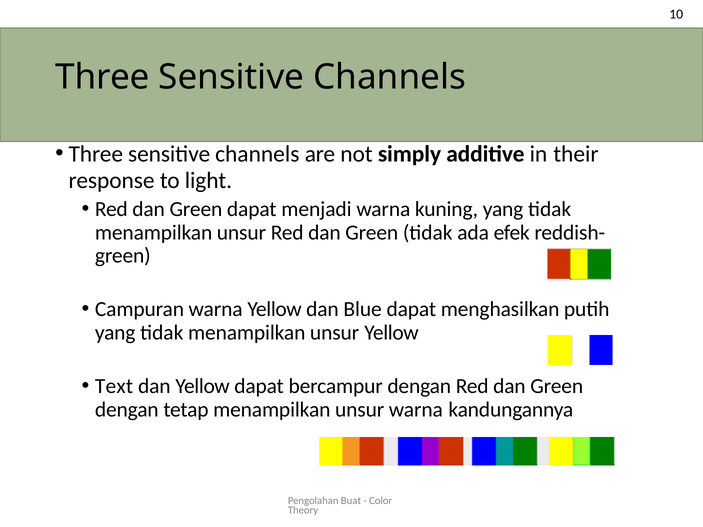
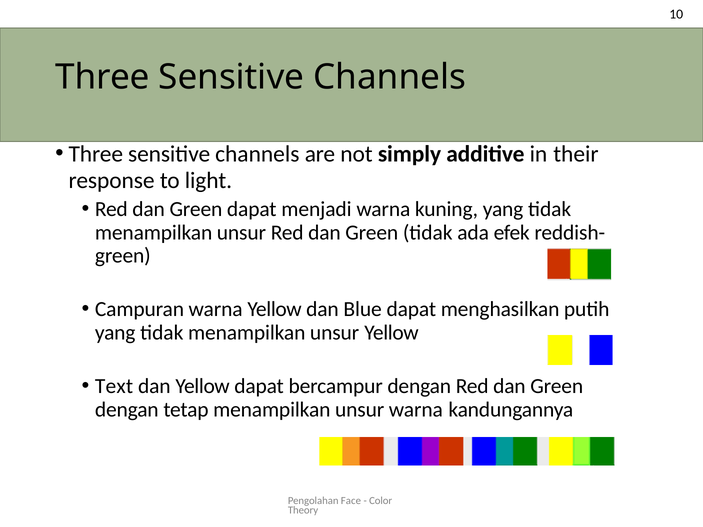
Buat: Buat -> Face
